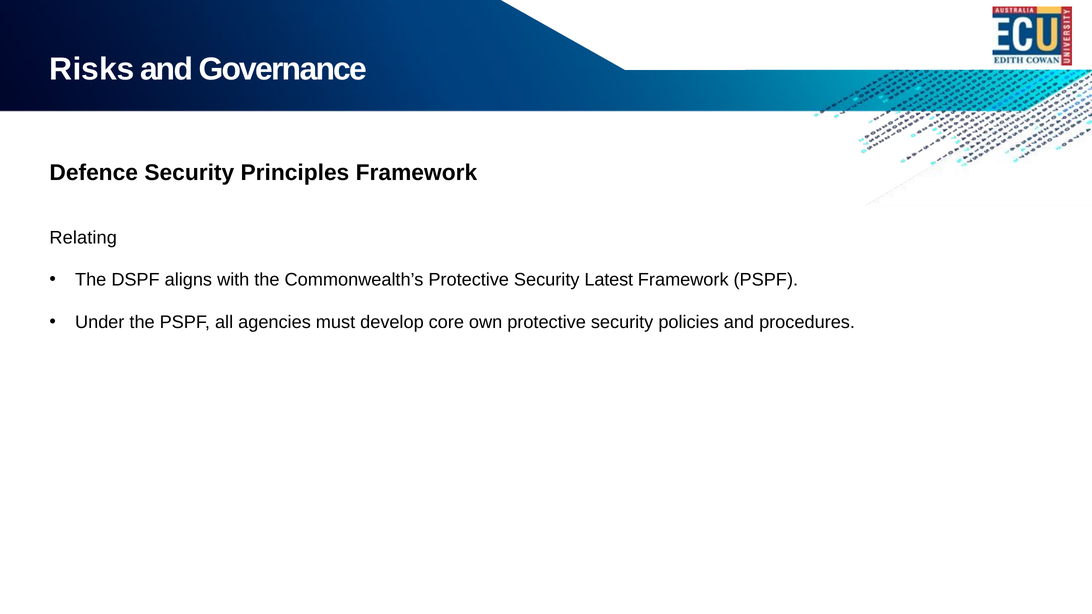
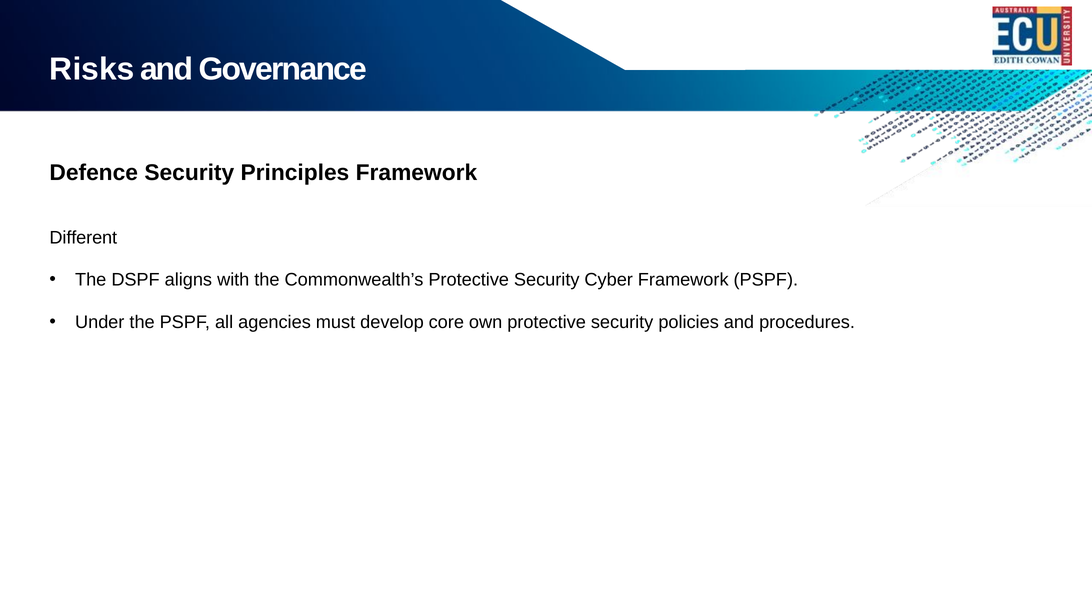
Relating: Relating -> Different
Latest: Latest -> Cyber
